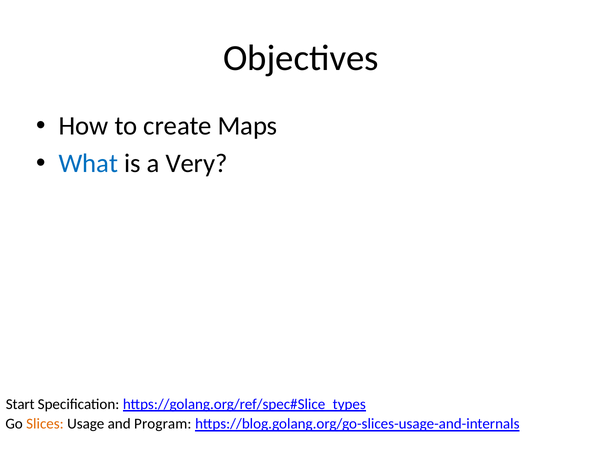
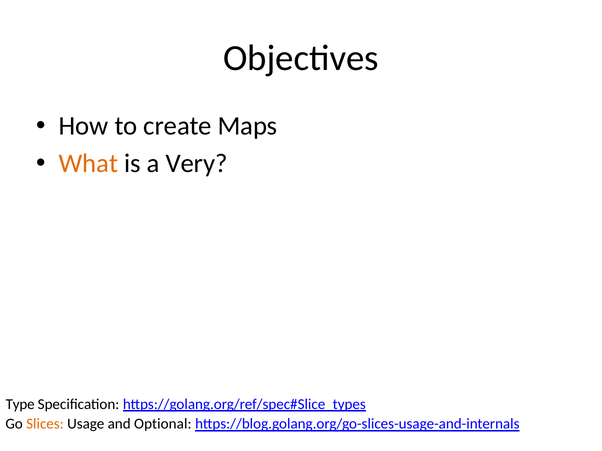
What colour: blue -> orange
Start: Start -> Type
Program: Program -> Optional
